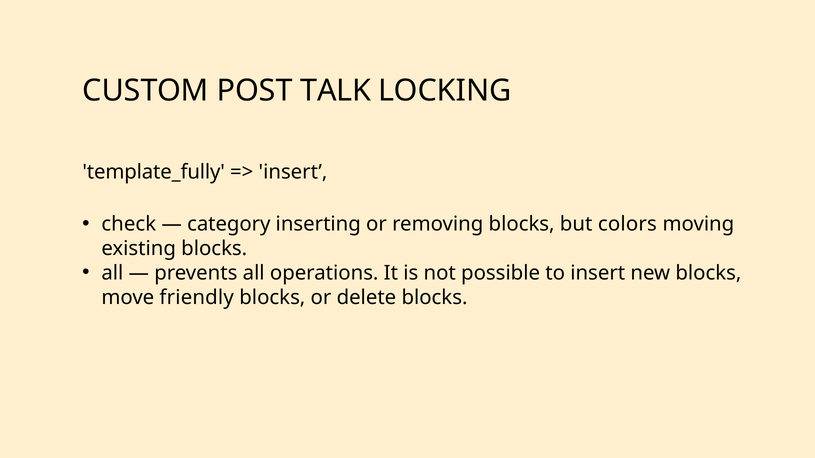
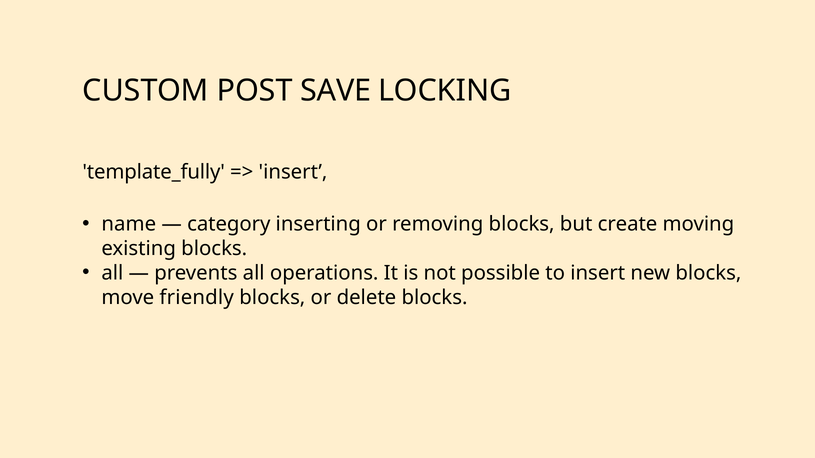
TALK: TALK -> SAVE
check: check -> name
colors: colors -> create
